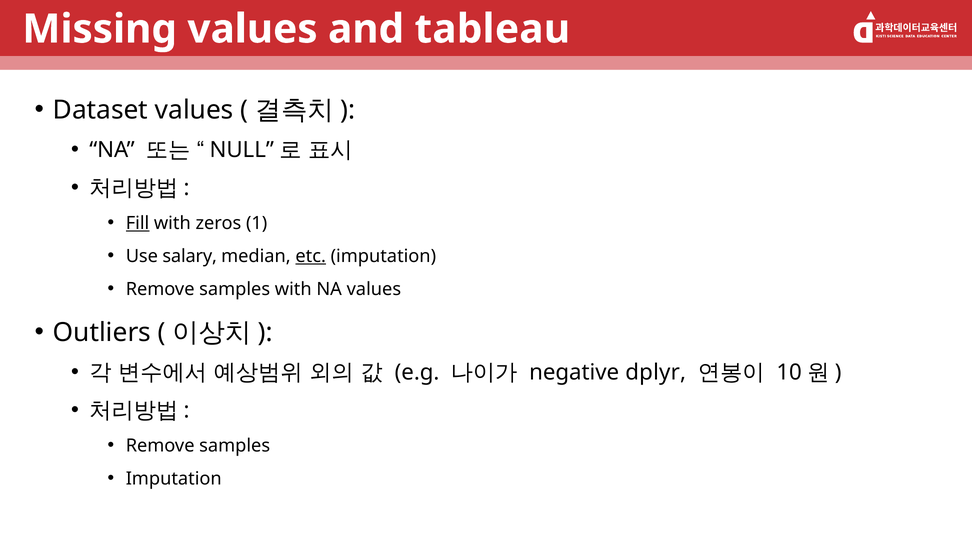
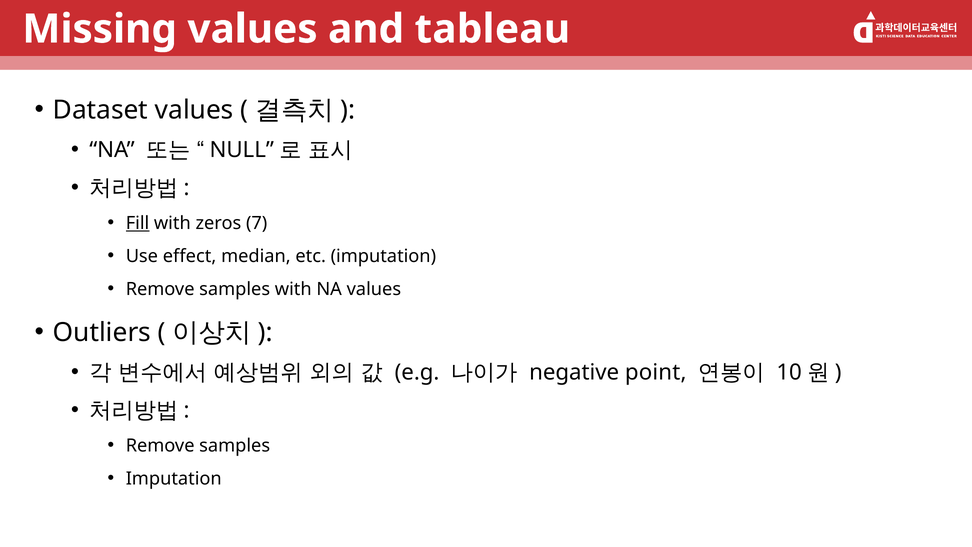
1: 1 -> 7
salary: salary -> effect
etc underline: present -> none
dplyr: dplyr -> point
